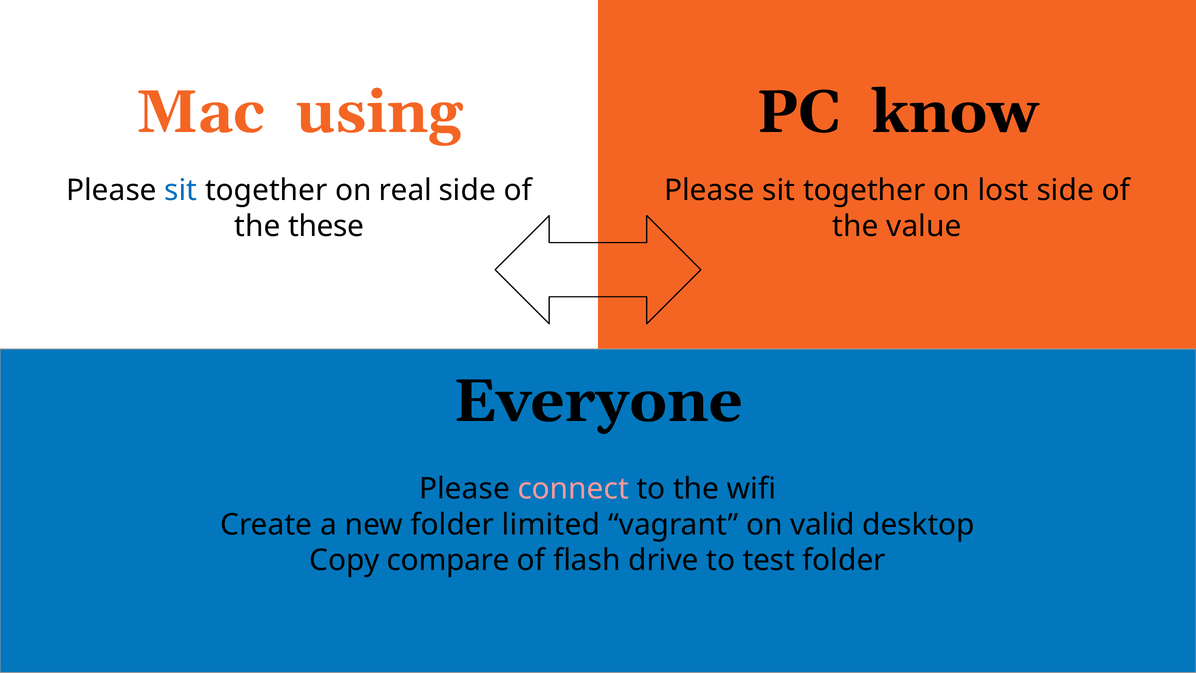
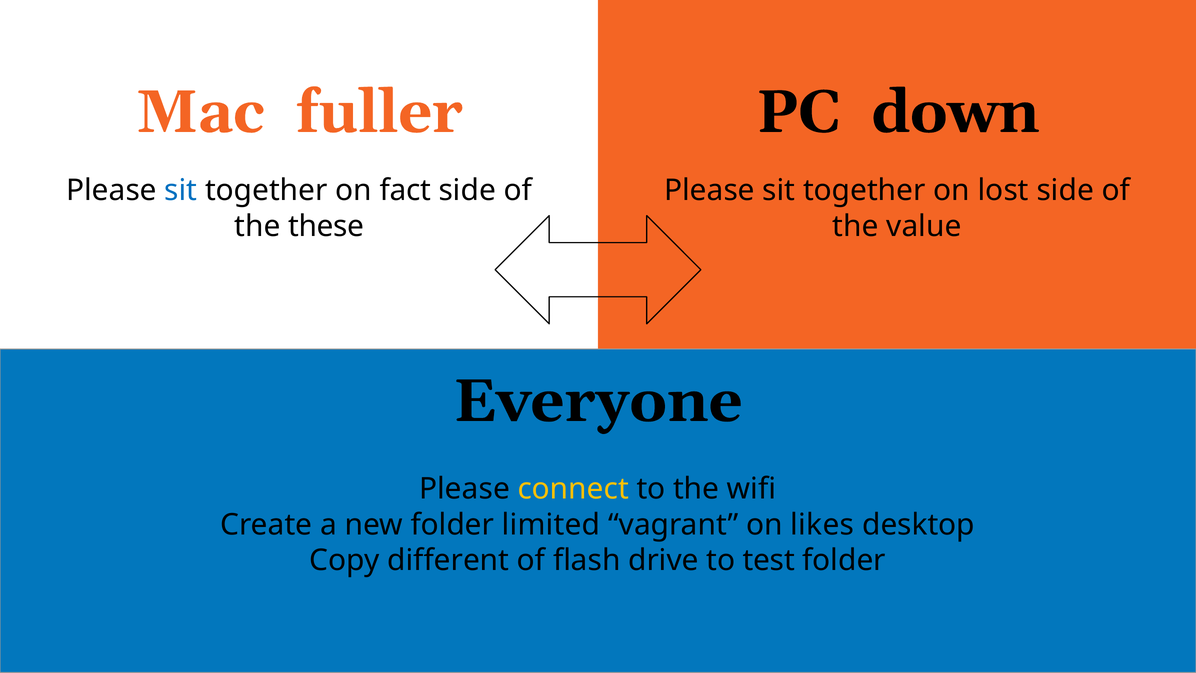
using: using -> fuller
know: know -> down
real: real -> fact
connect colour: pink -> yellow
valid: valid -> likes
compare: compare -> different
